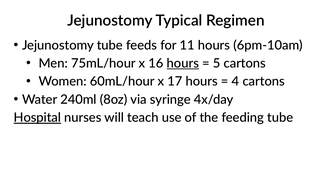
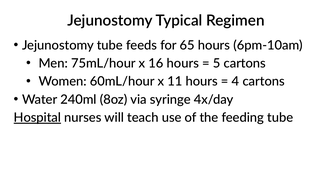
11: 11 -> 65
hours at (183, 63) underline: present -> none
17: 17 -> 11
